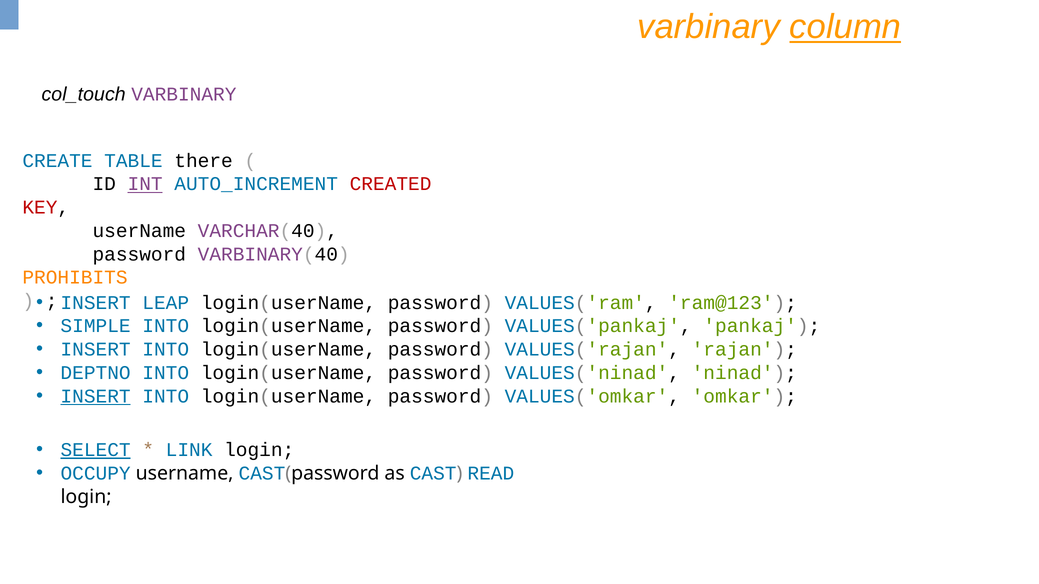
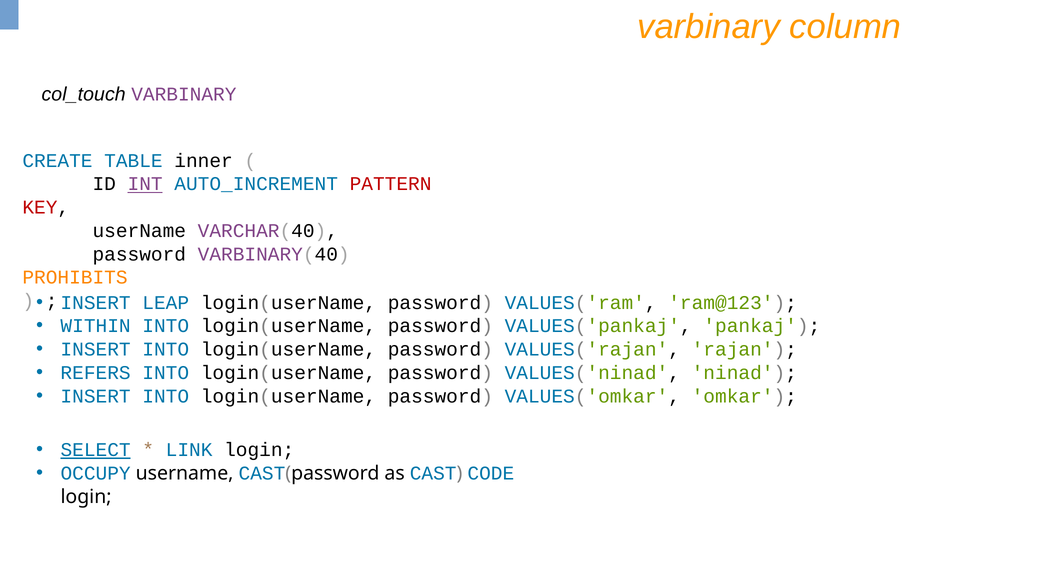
column underline: present -> none
there: there -> inner
CREATED: CREATED -> PATTERN
SIMPLE: SIMPLE -> WITHIN
DEPTNO: DEPTNO -> REFERS
INSERT at (96, 396) underline: present -> none
READ: READ -> CODE
